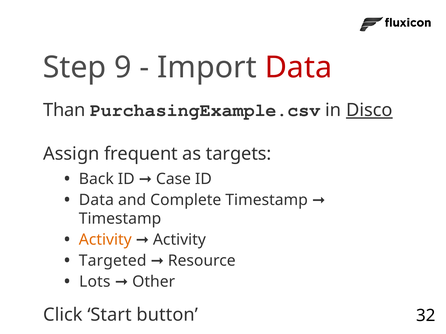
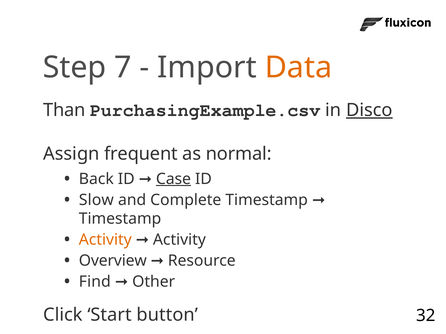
9: 9 -> 7
Data at (298, 67) colour: red -> orange
targets: targets -> normal
Case underline: none -> present
Data at (96, 200): Data -> Slow
Targeted: Targeted -> Overview
Lots: Lots -> Find
